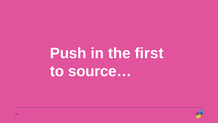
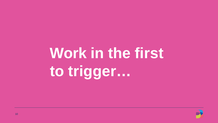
Push: Push -> Work
source…: source… -> trigger…
